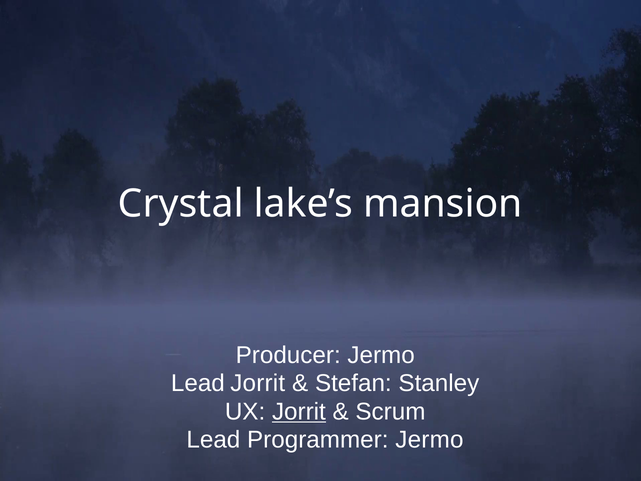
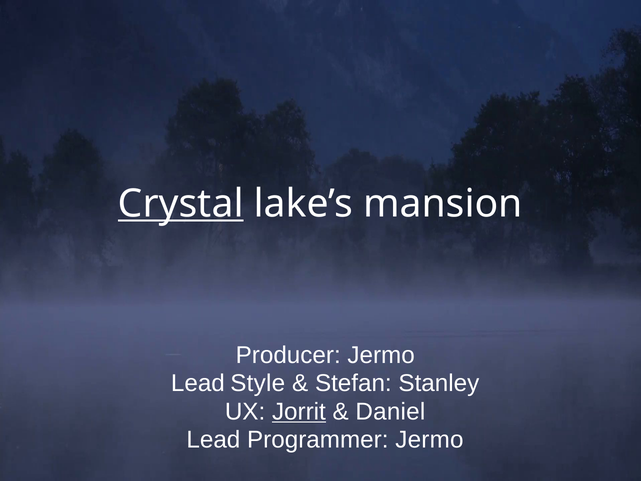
Crystal underline: none -> present
Lead Jorrit: Jorrit -> Style
Scrum: Scrum -> Daniel
